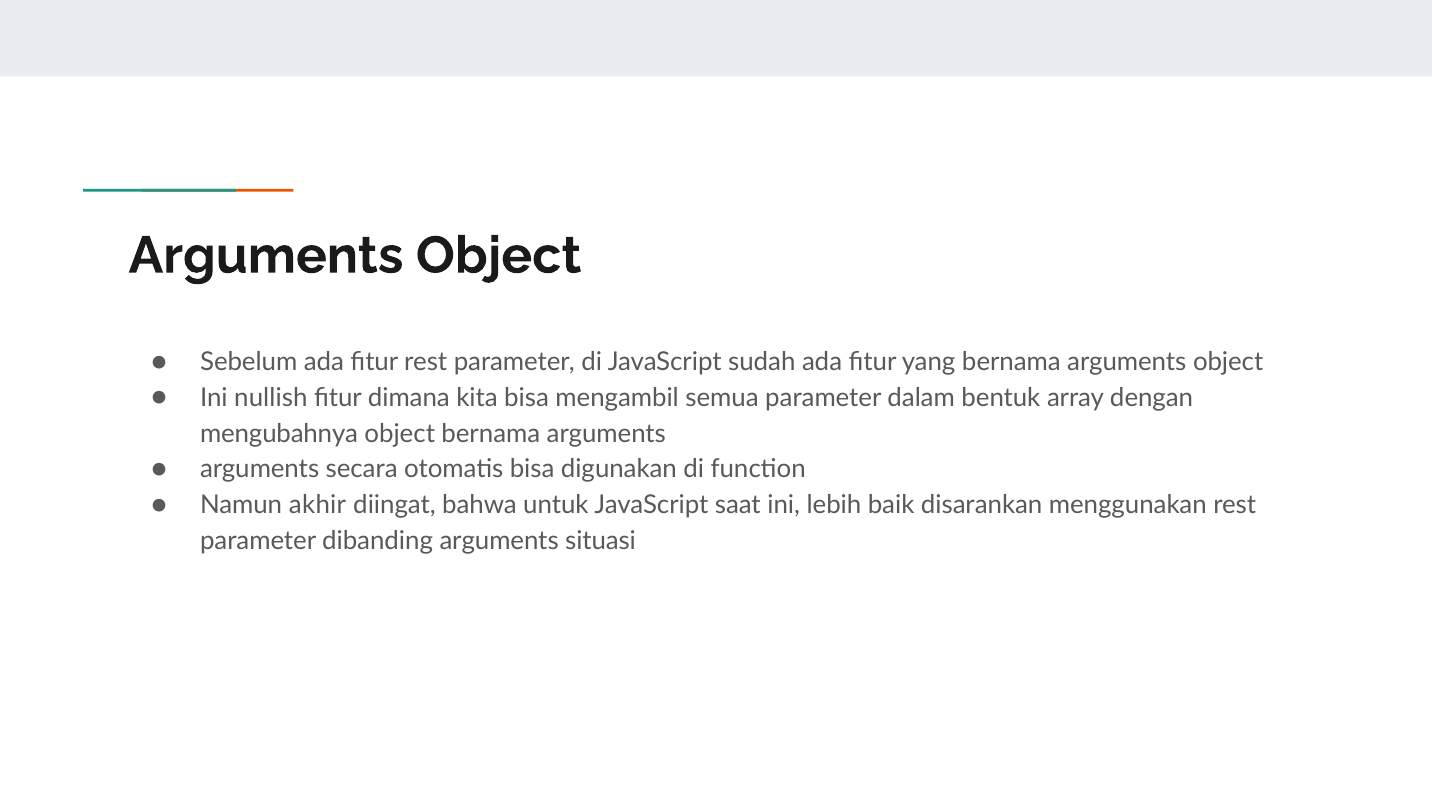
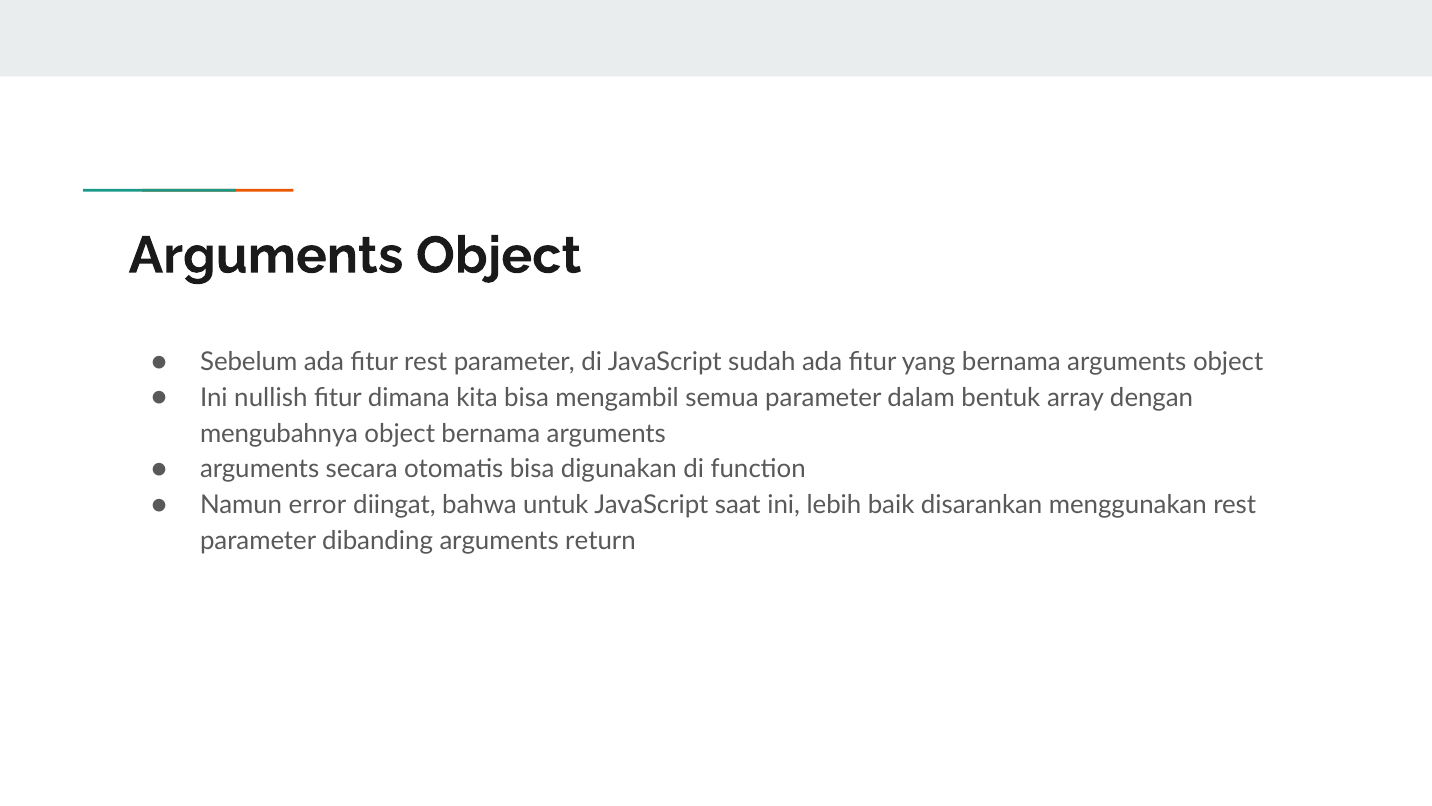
akhir: akhir -> error
situasi: situasi -> return
